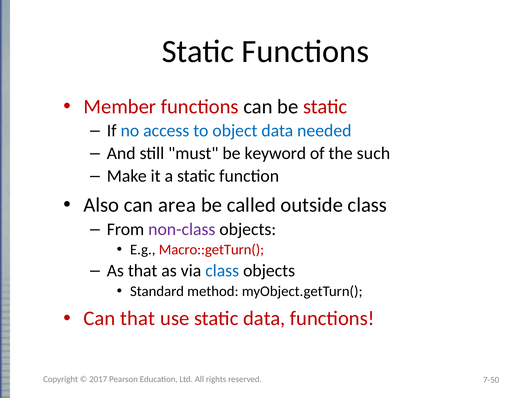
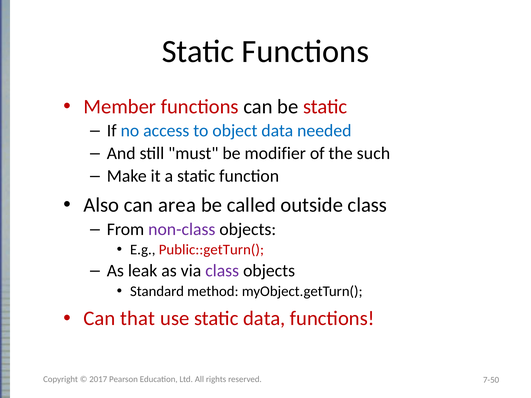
keyword: keyword -> modifier
Macro::getTurn(: Macro::getTurn( -> Public::getTurn(
As that: that -> leak
class at (222, 271) colour: blue -> purple
